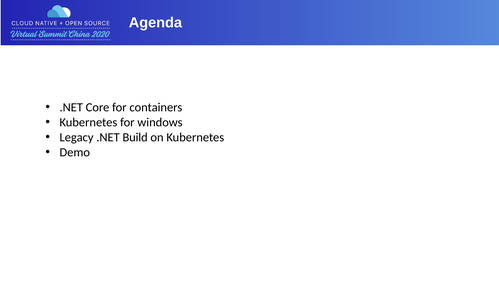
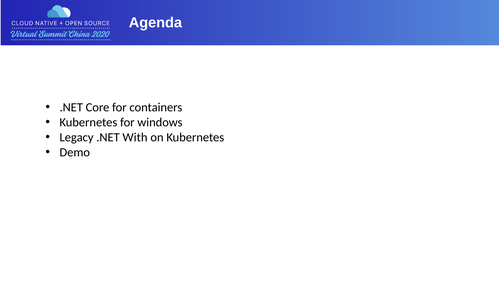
Build: Build -> With
